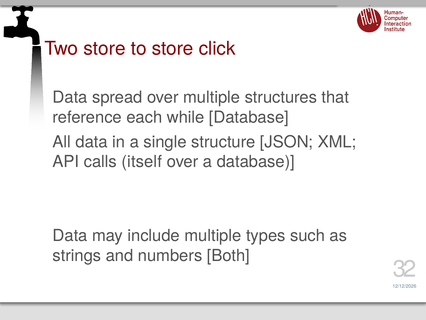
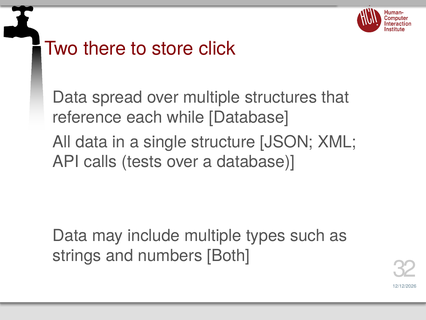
Two store: store -> there
itself: itself -> tests
